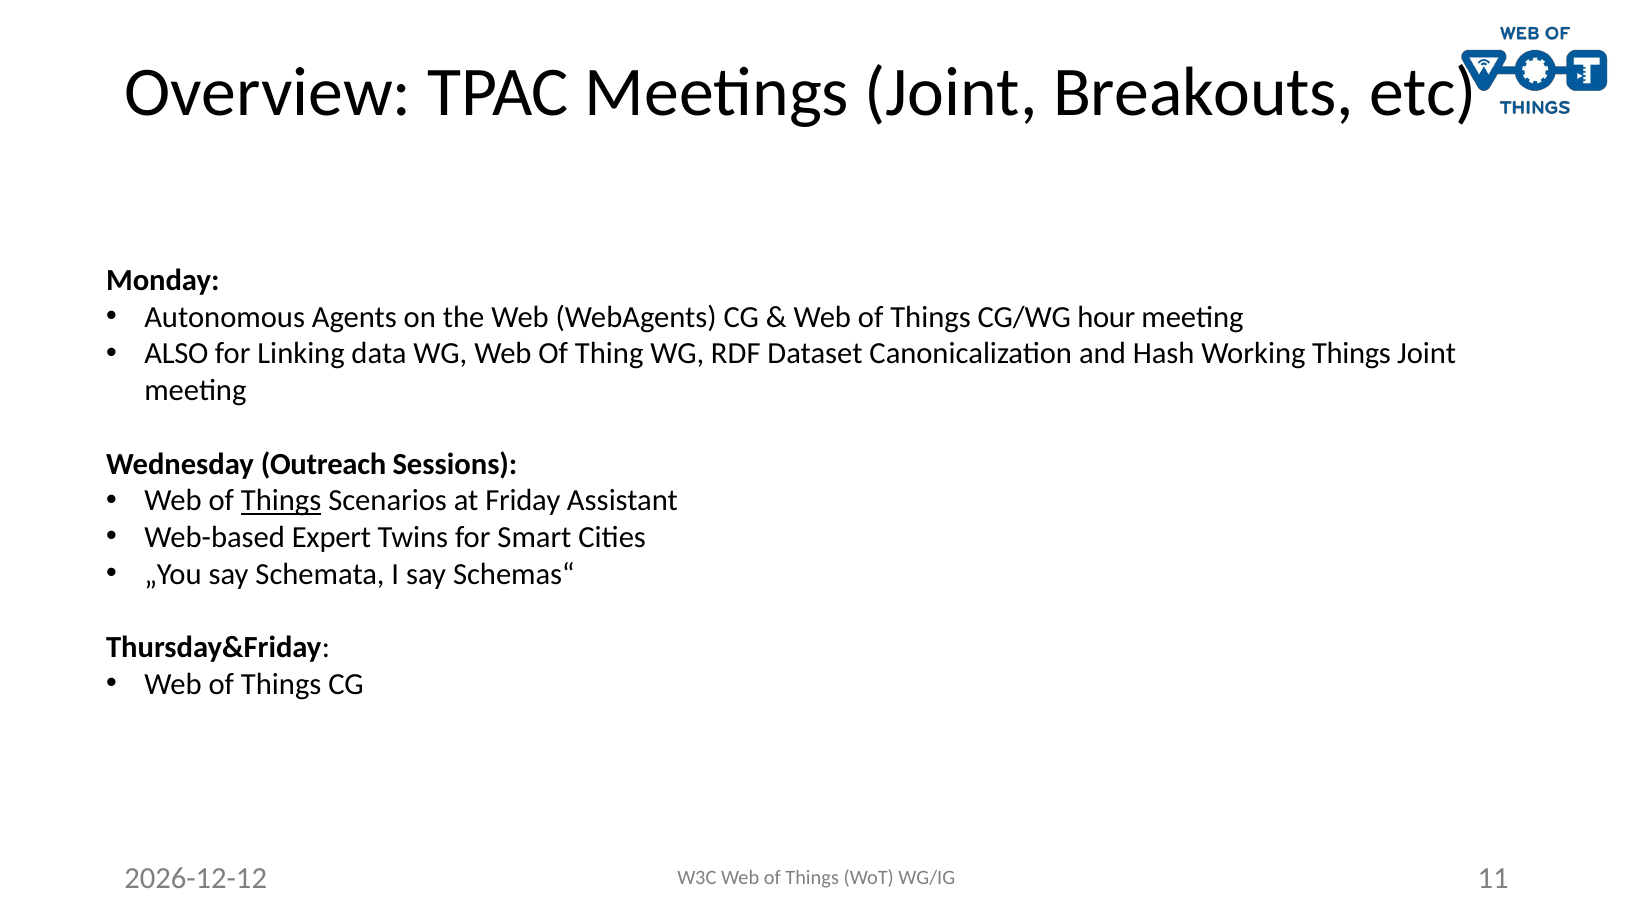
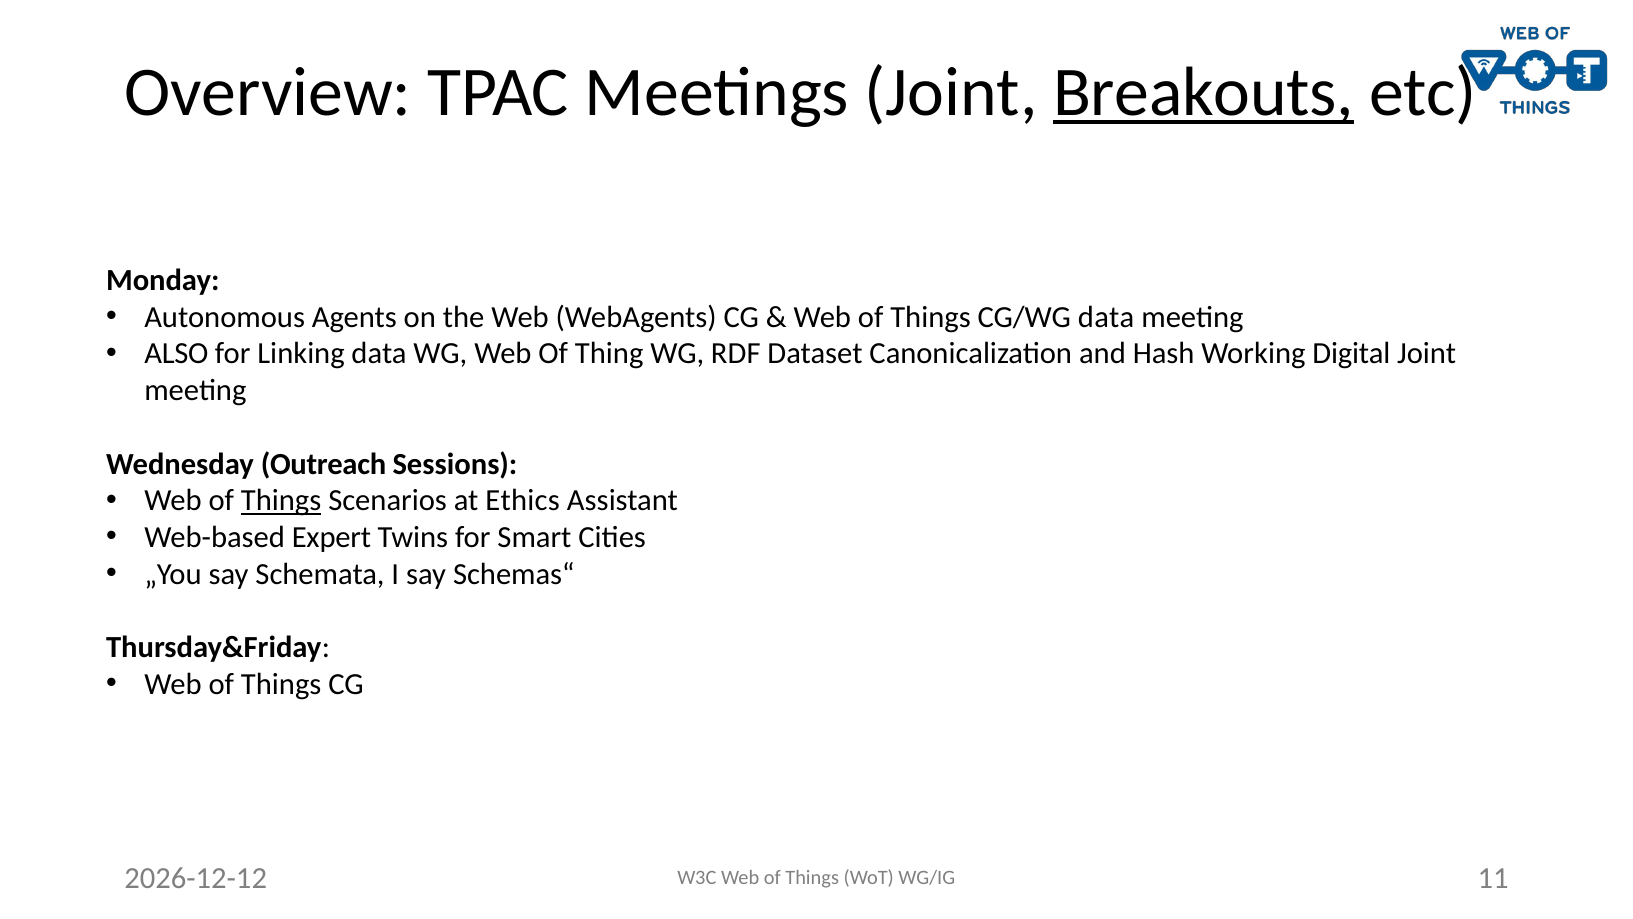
Breakouts underline: none -> present
CG/WG hour: hour -> data
Working Things: Things -> Digital
Friday: Friday -> Ethics
